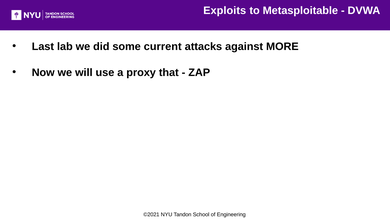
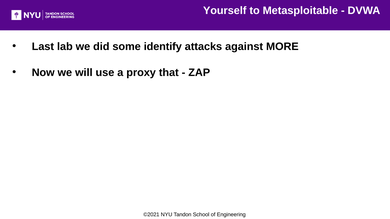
Exploits: Exploits -> Yourself
current: current -> identify
